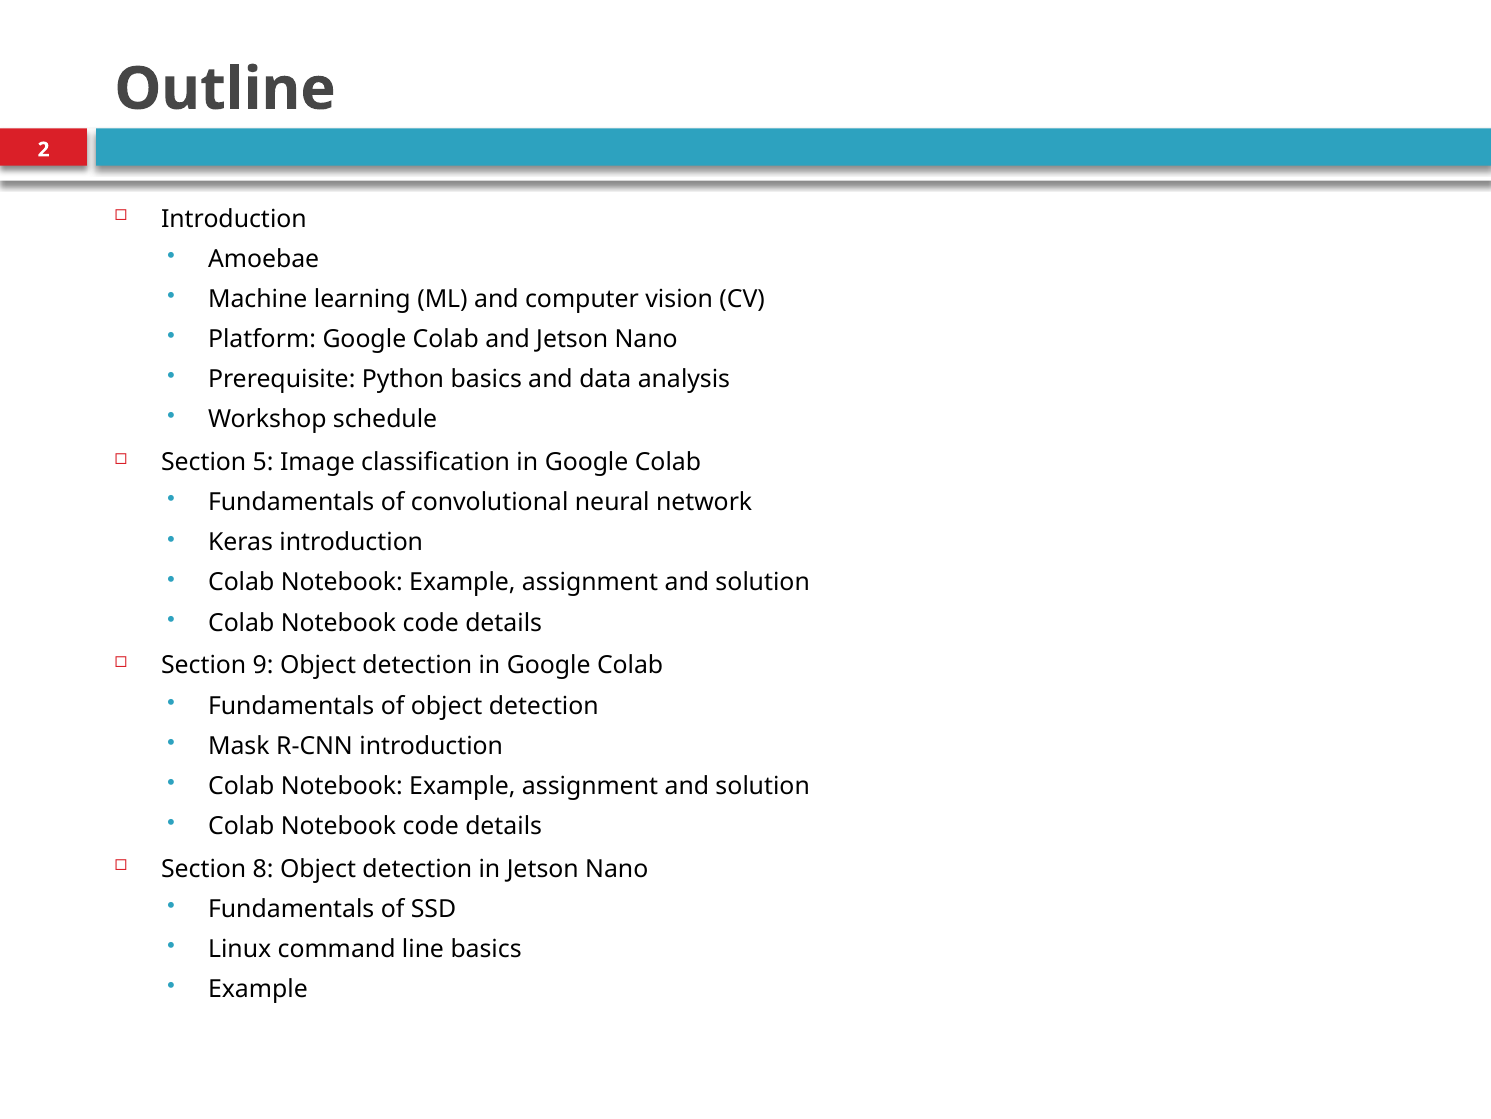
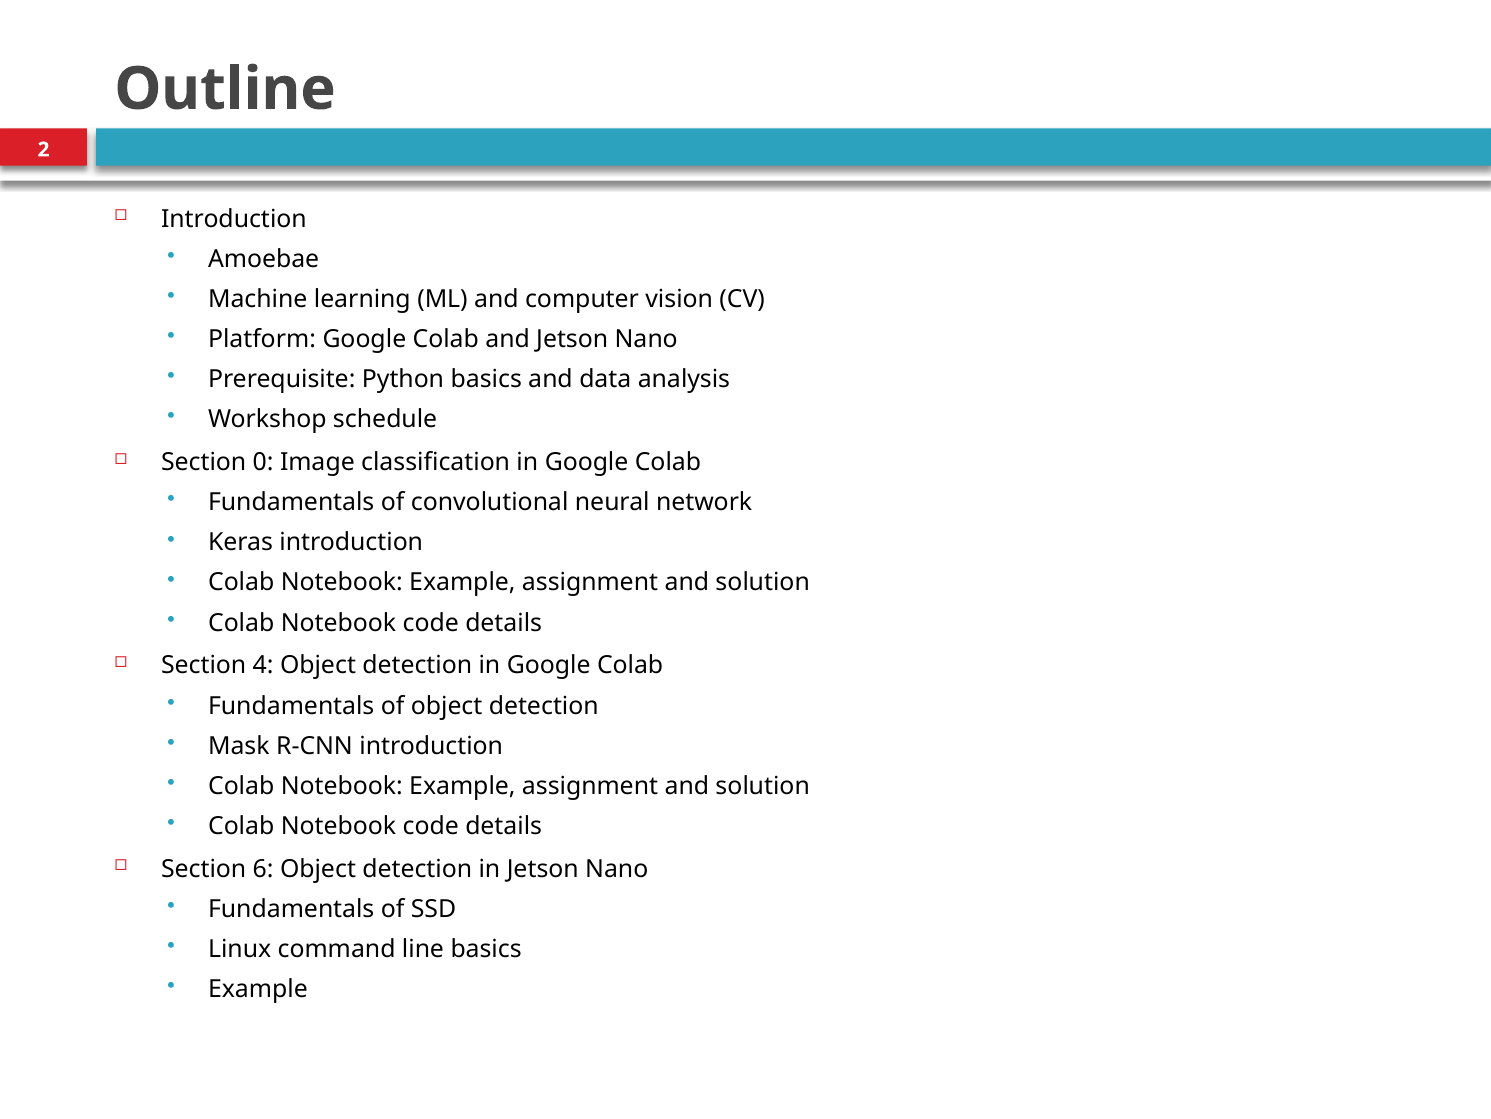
5: 5 -> 0
9: 9 -> 4
8: 8 -> 6
